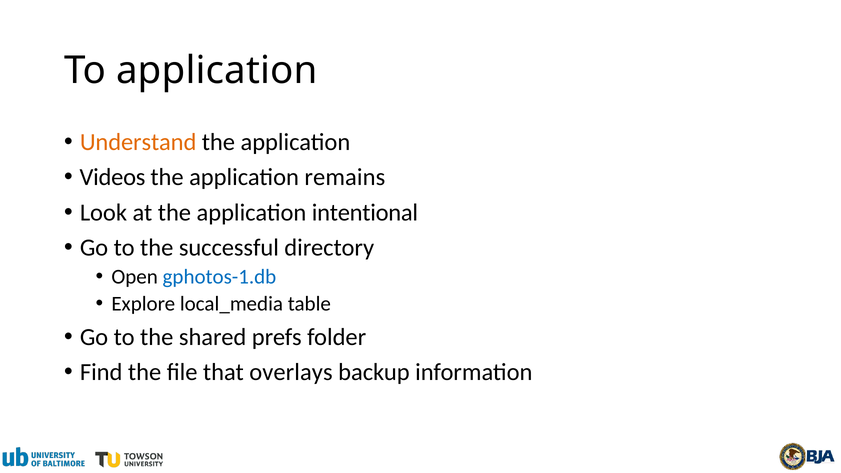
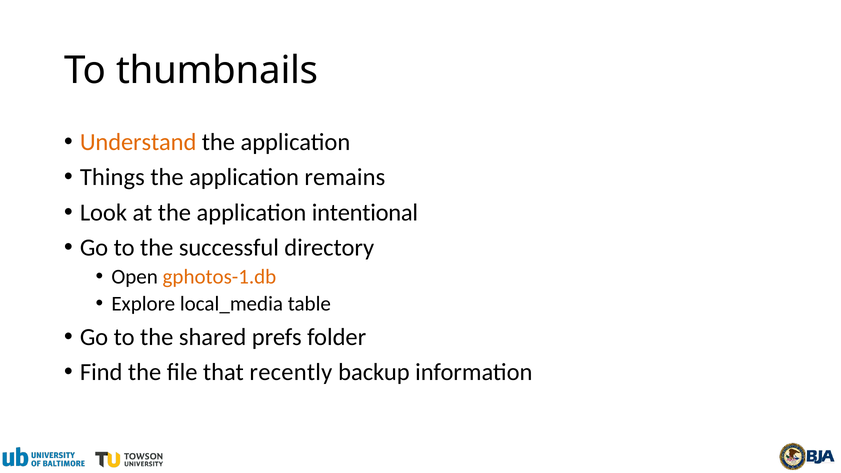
To application: application -> thumbnails
Videos: Videos -> Things
gphotos-1.db colour: blue -> orange
overlays: overlays -> recently
